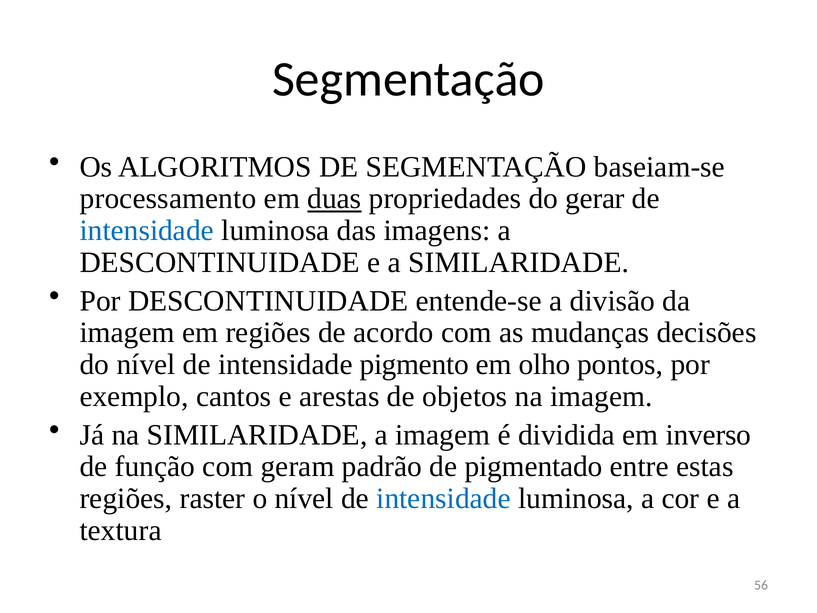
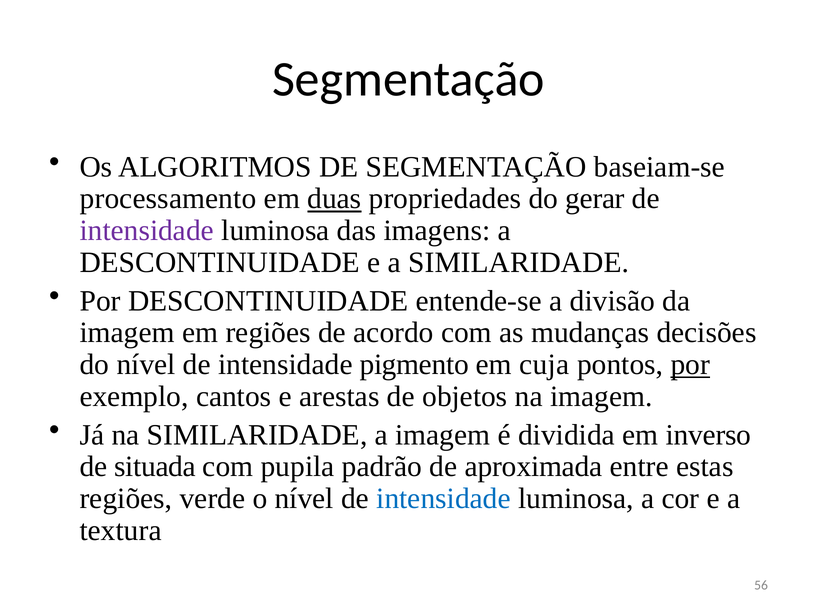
intensidade at (147, 231) colour: blue -> purple
olho: olho -> cuja
por at (690, 364) underline: none -> present
função: função -> situada
geram: geram -> pupila
pigmentado: pigmentado -> aproximada
raster: raster -> verde
